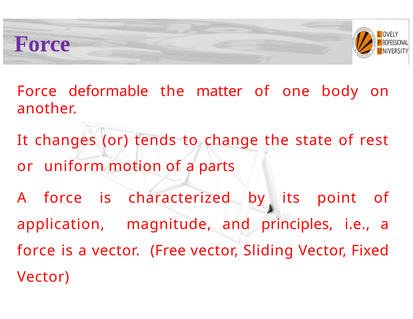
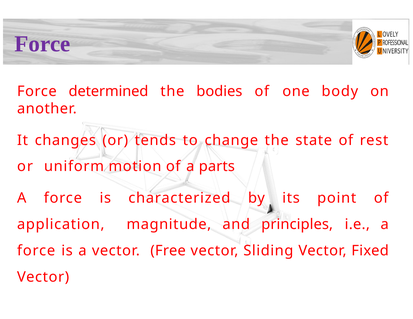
deformable: deformable -> determined
matter: matter -> bodies
